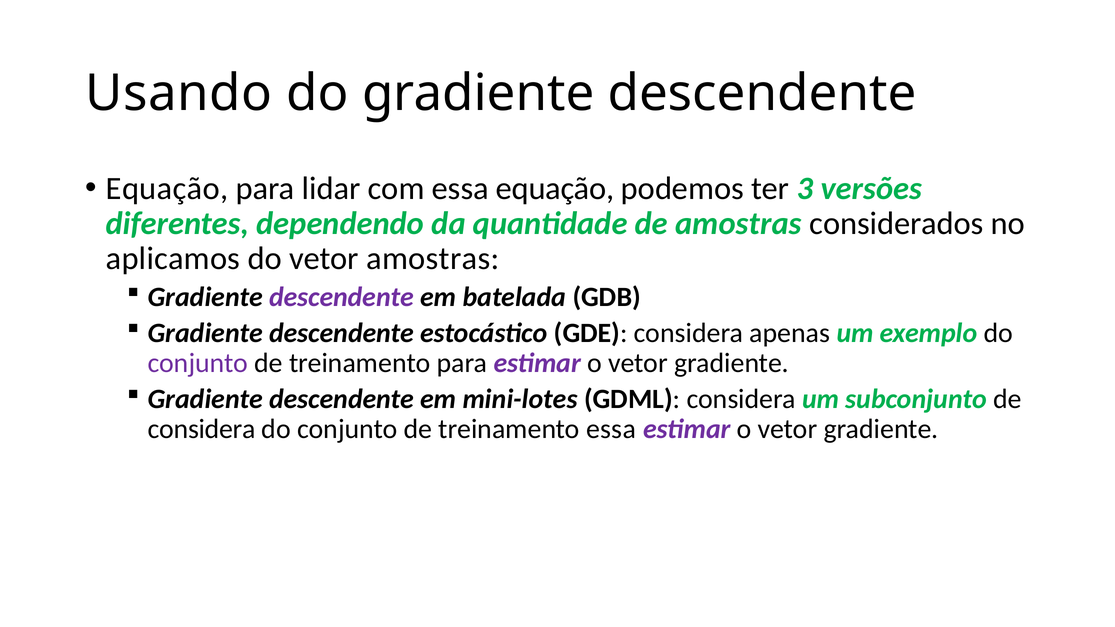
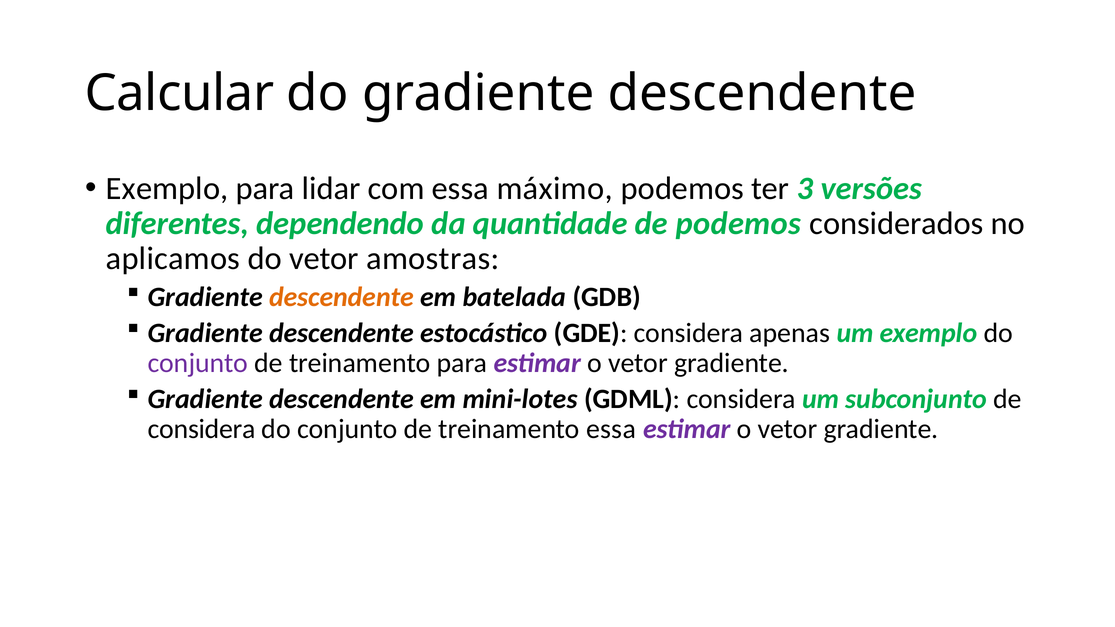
Usando: Usando -> Calcular
Equação at (167, 189): Equação -> Exemplo
essa equação: equação -> máximo
de amostras: amostras -> podemos
descendente at (342, 297) colour: purple -> orange
